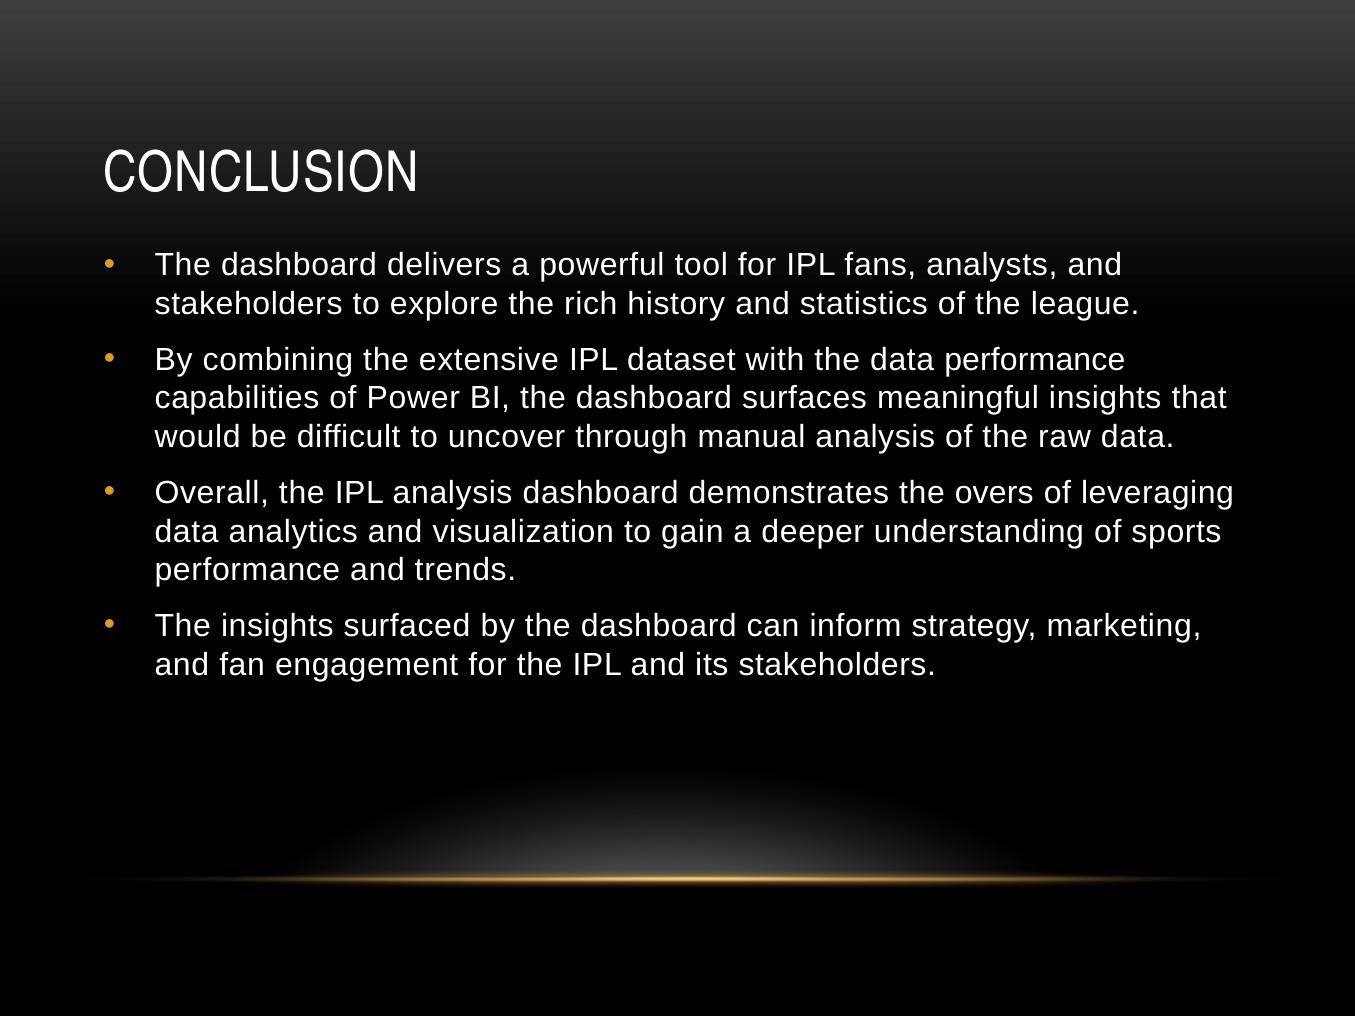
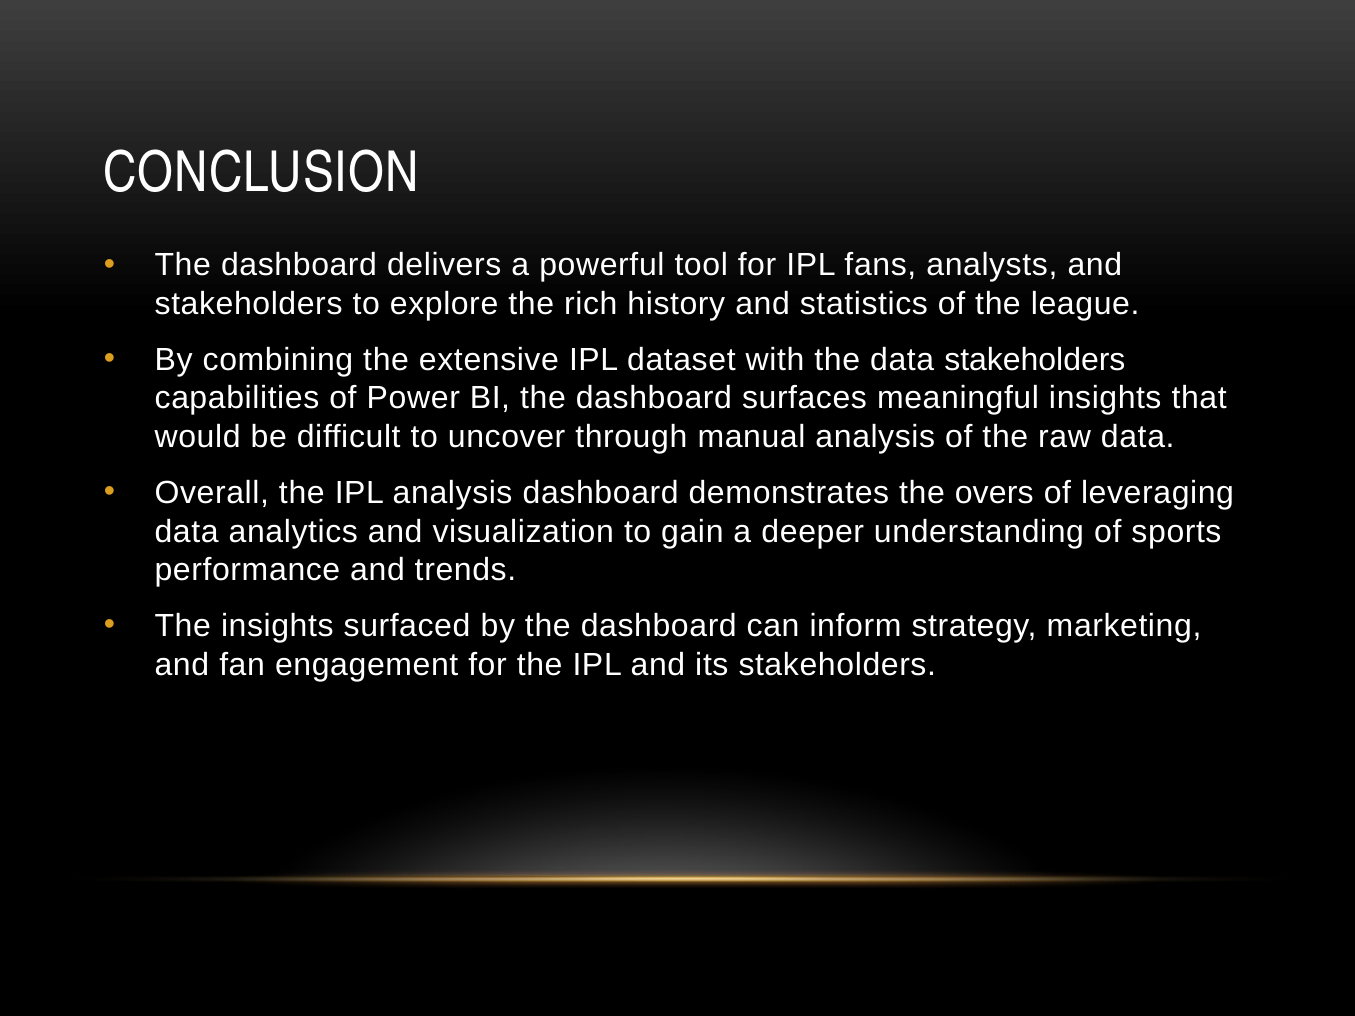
data performance: performance -> stakeholders
